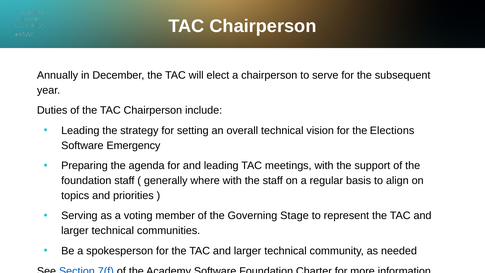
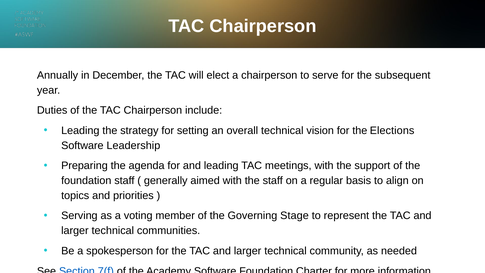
Emergency: Emergency -> Leadership
where: where -> aimed
